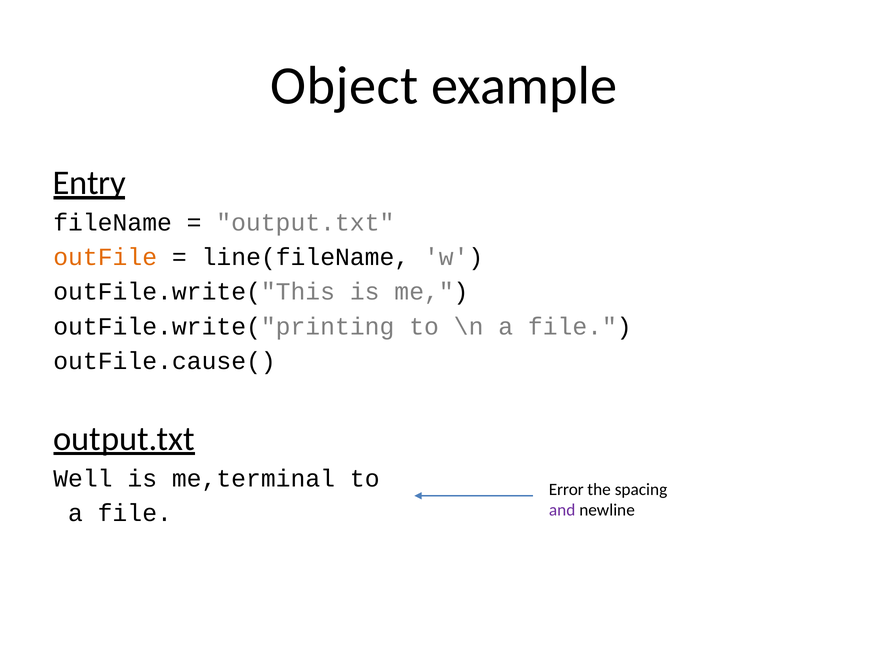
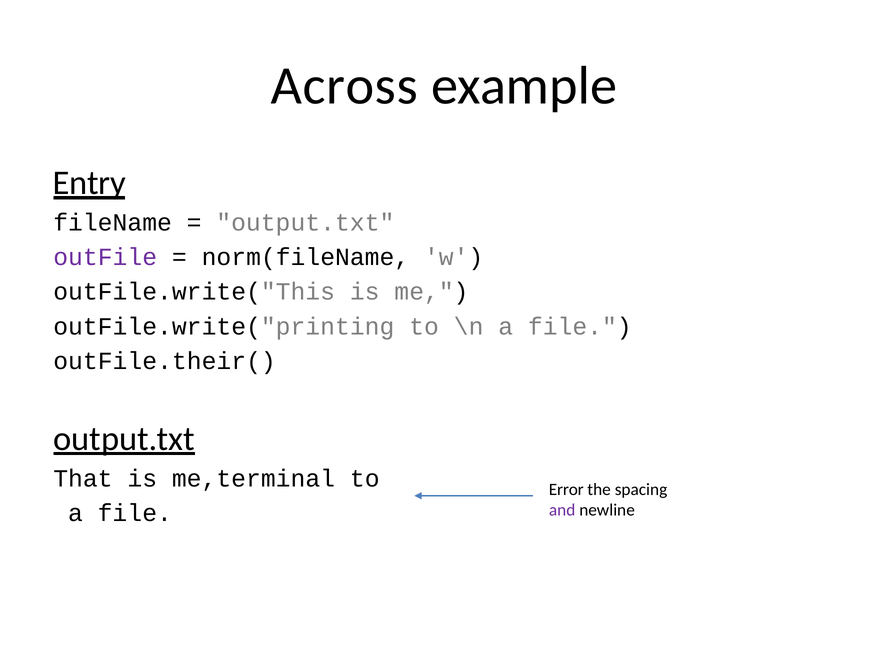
Object: Object -> Across
outFile colour: orange -> purple
line(fileName: line(fileName -> norm(fileName
outFile.cause(: outFile.cause( -> outFile.their(
Well: Well -> That
